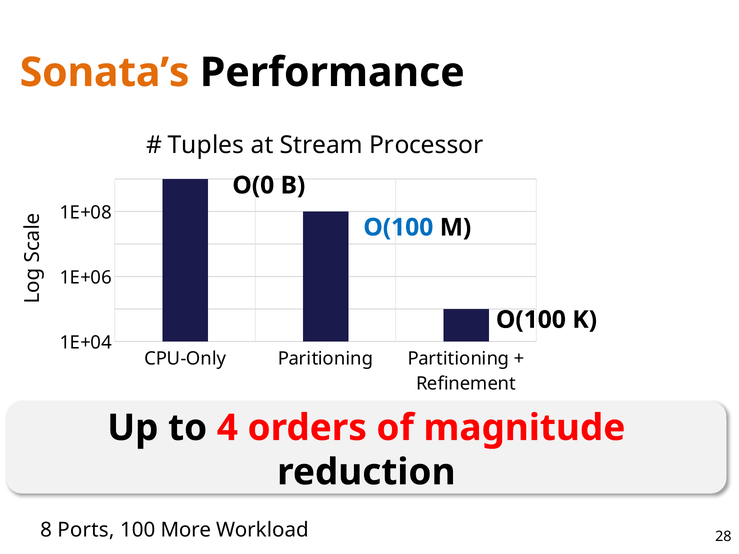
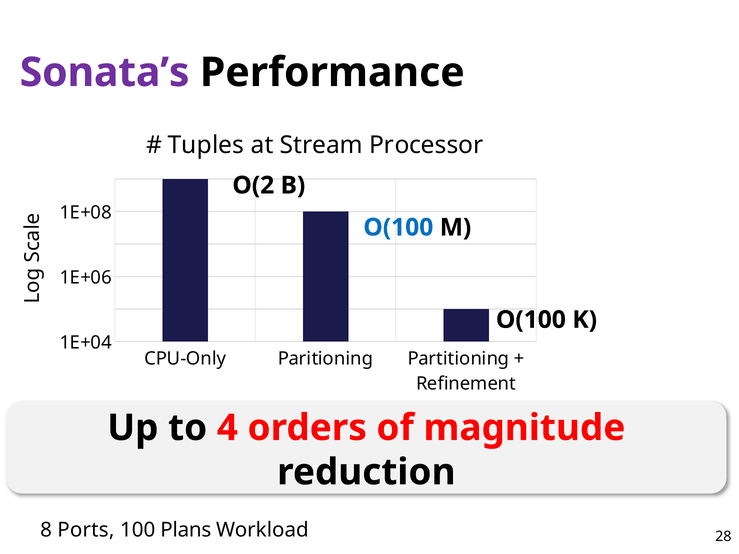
Sonata’s colour: orange -> purple
O(0: O(0 -> O(2
More: More -> Plans
